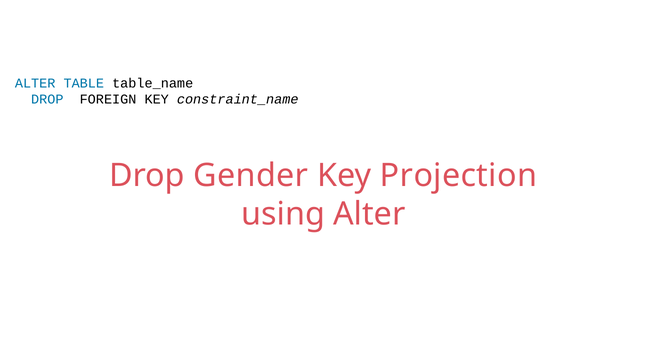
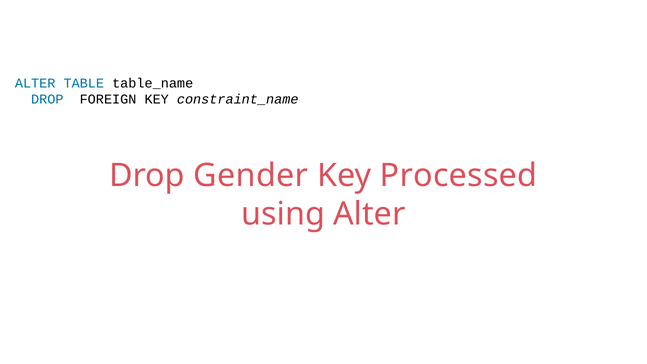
Projection: Projection -> Processed
